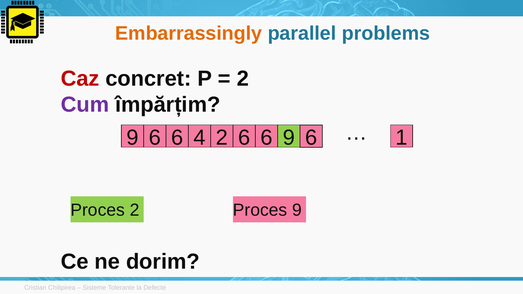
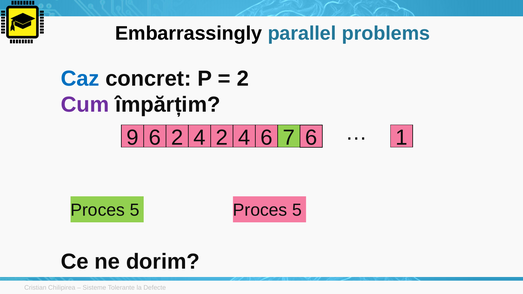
Embarrassingly colour: orange -> black
Caz colour: red -> blue
9 6 6: 6 -> 2
4 2 6: 6 -> 4
6 9: 9 -> 7
2 at (135, 210): 2 -> 5
9 at (297, 210): 9 -> 5
